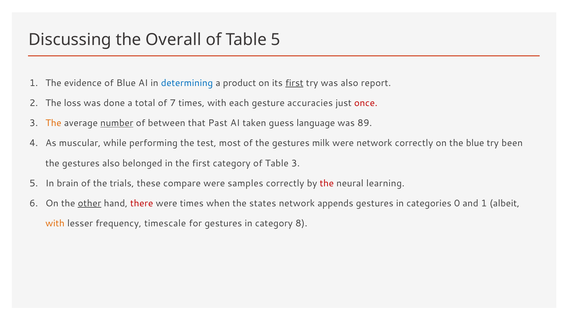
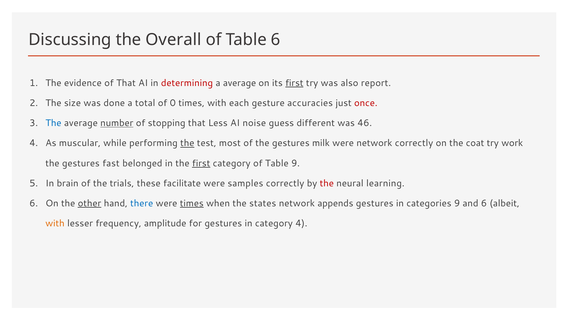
Table 5: 5 -> 6
of Blue: Blue -> That
determining colour: blue -> red
a product: product -> average
loss: loss -> size
7: 7 -> 0
The at (53, 123) colour: orange -> blue
between: between -> stopping
Past: Past -> Less
taken: taken -> noise
language: language -> different
89: 89 -> 46
the at (187, 143) underline: none -> present
the blue: blue -> coat
been: been -> work
gestures also: also -> fast
first at (201, 163) underline: none -> present
Table 3: 3 -> 9
compare: compare -> facilitate
there colour: red -> blue
times at (192, 203) underline: none -> present
categories 0: 0 -> 9
and 1: 1 -> 6
timescale: timescale -> amplitude
category 8: 8 -> 4
